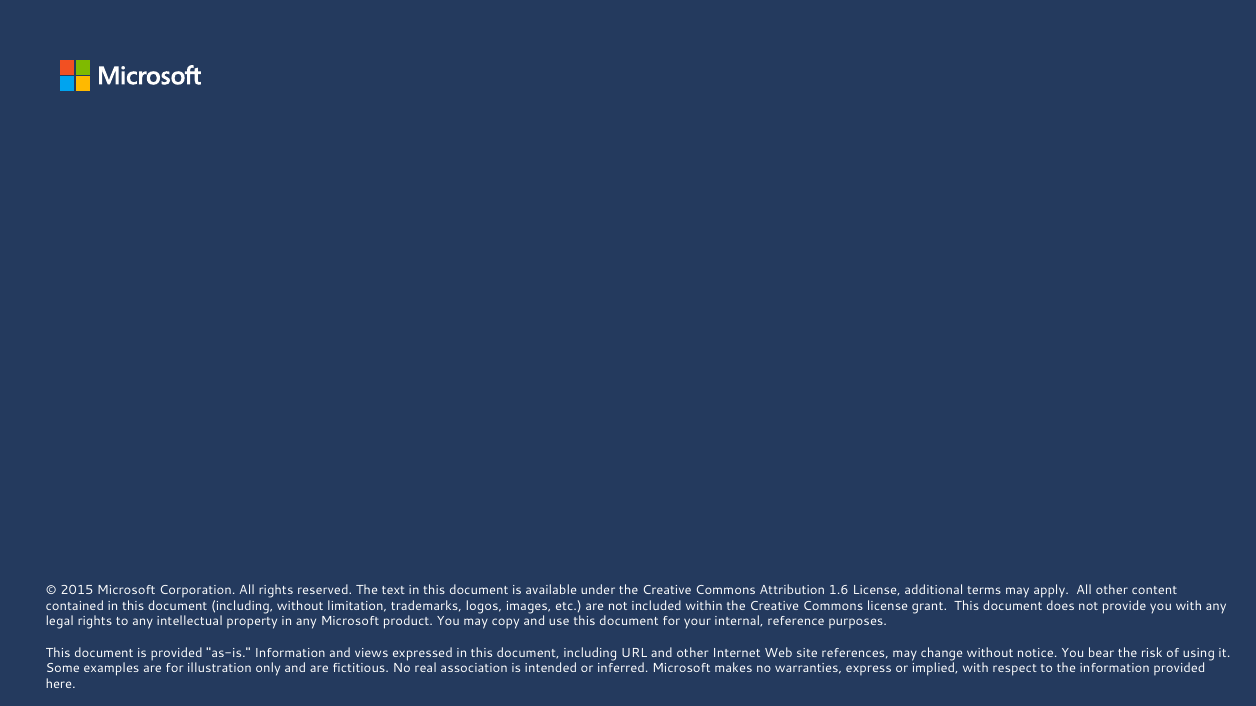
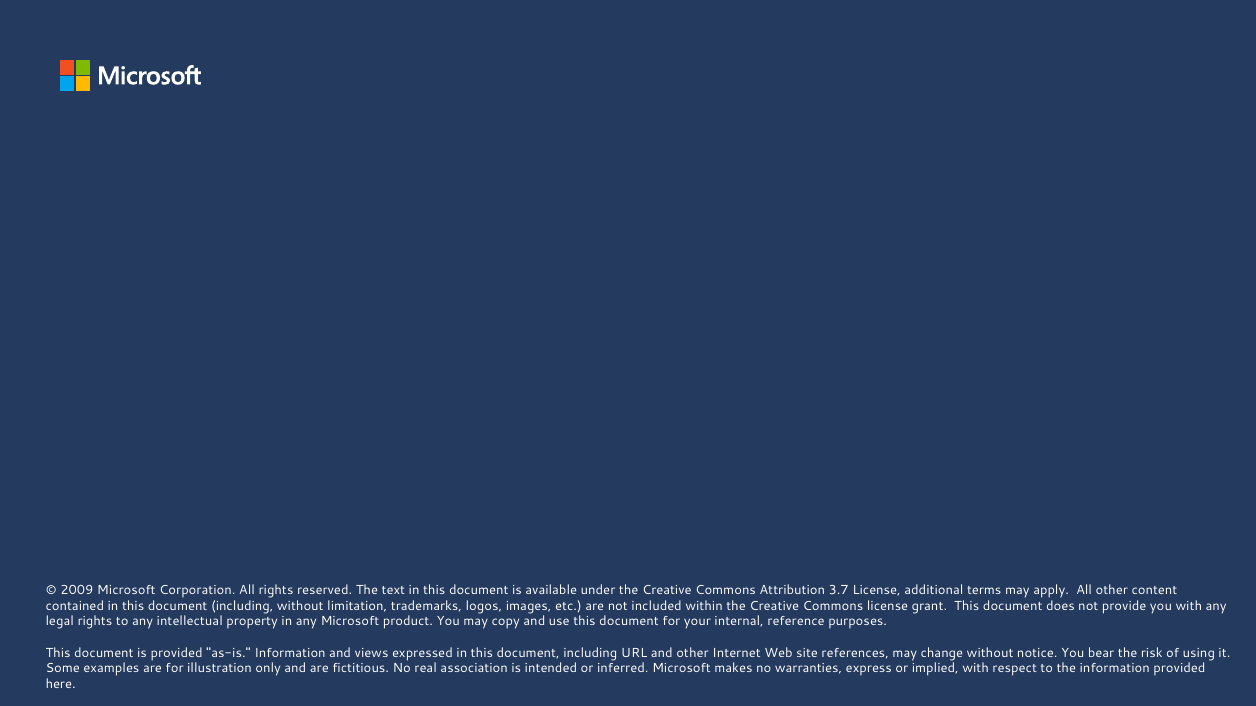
2015: 2015 -> 2009
1.6: 1.6 -> 3.7
